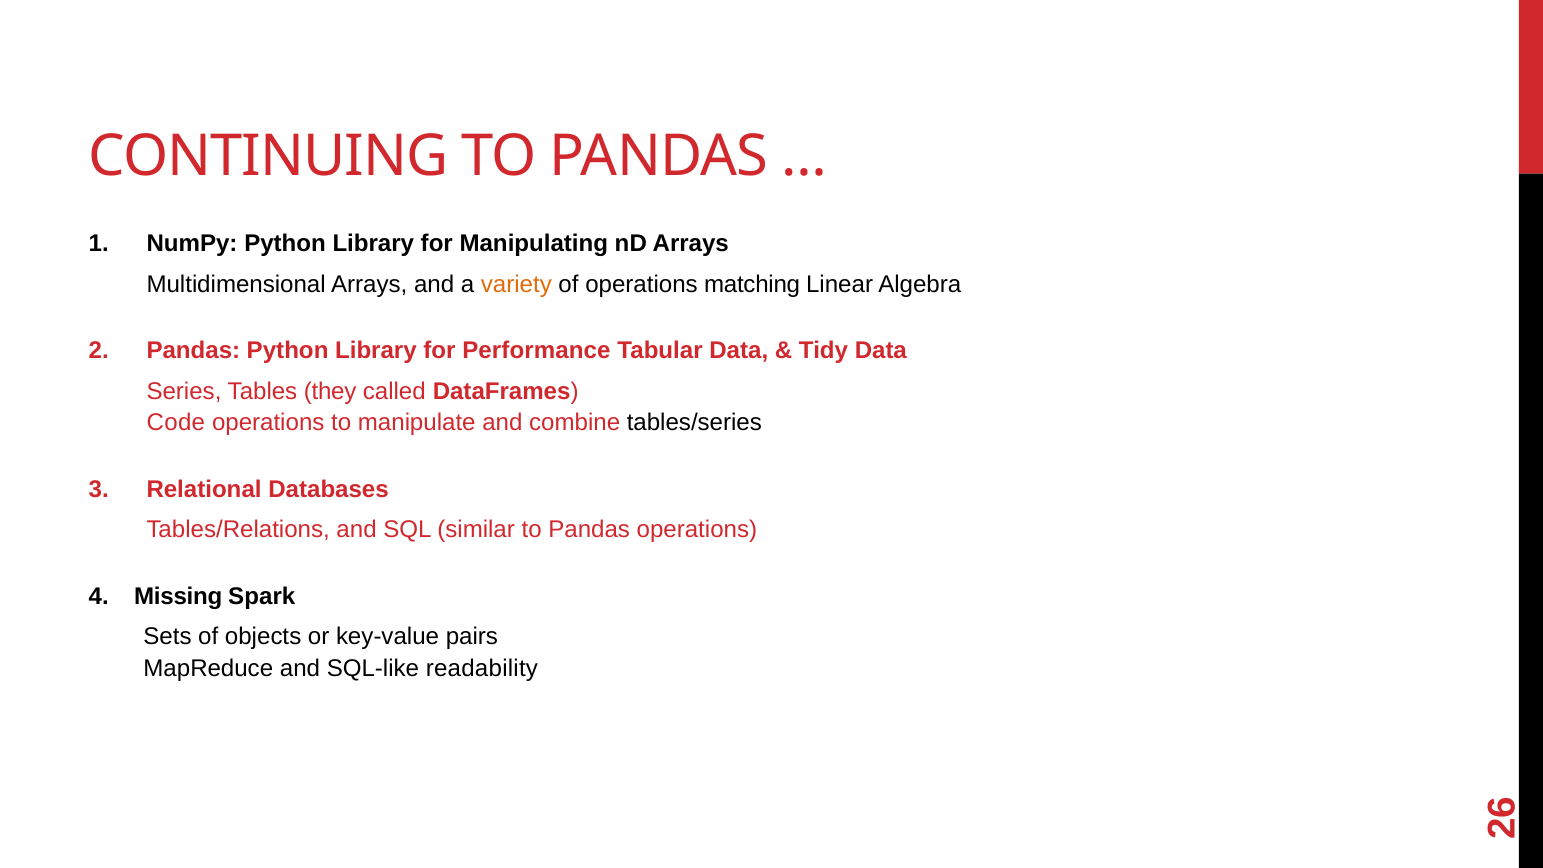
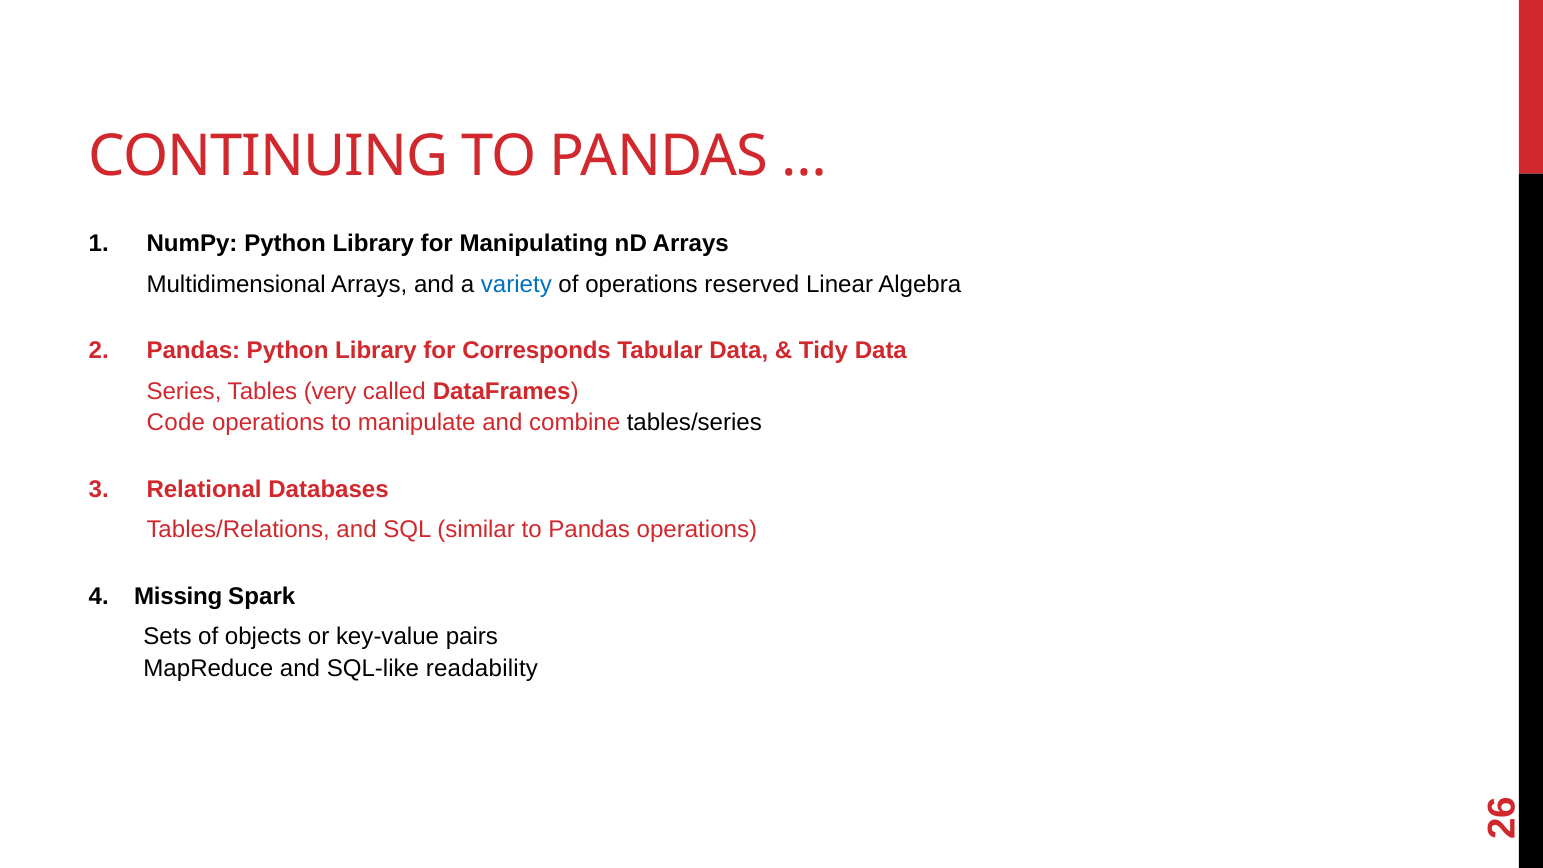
variety colour: orange -> blue
matching: matching -> reserved
Performance: Performance -> Corresponds
they: they -> very
